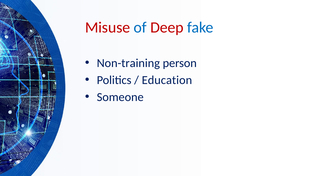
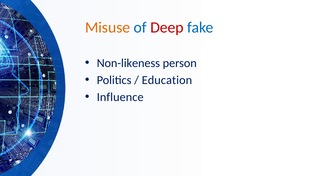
Misuse colour: red -> orange
Non-training: Non-training -> Non-likeness
Someone: Someone -> Influence
